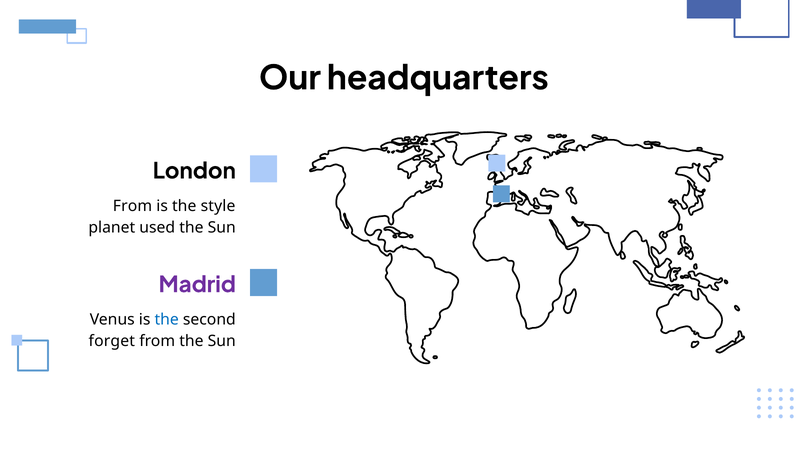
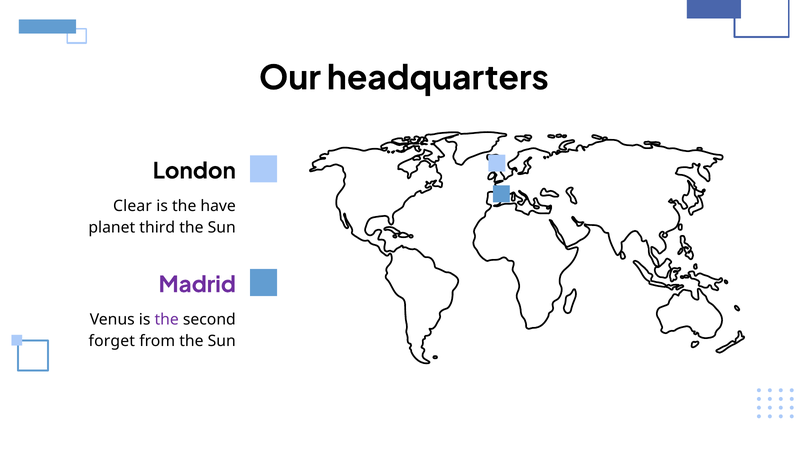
From at (132, 206): From -> Clear
style: style -> have
used: used -> third
the at (167, 320) colour: blue -> purple
